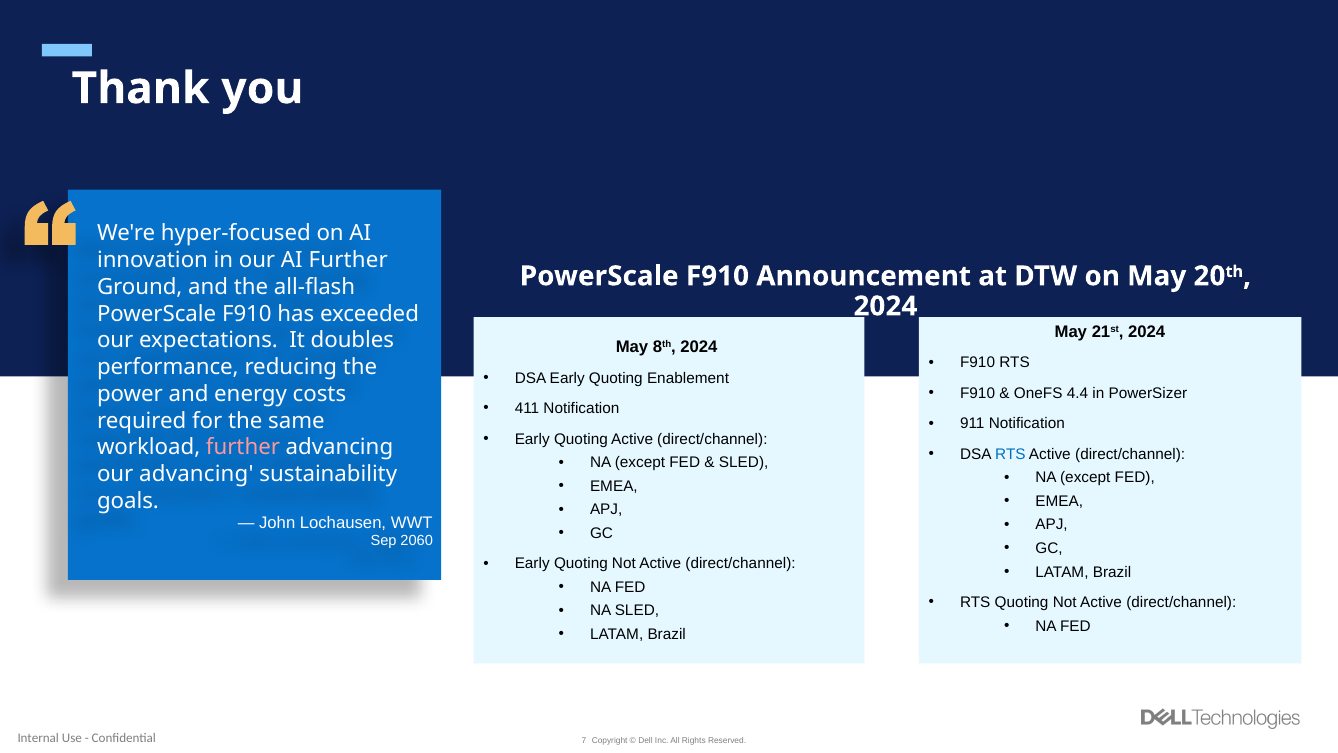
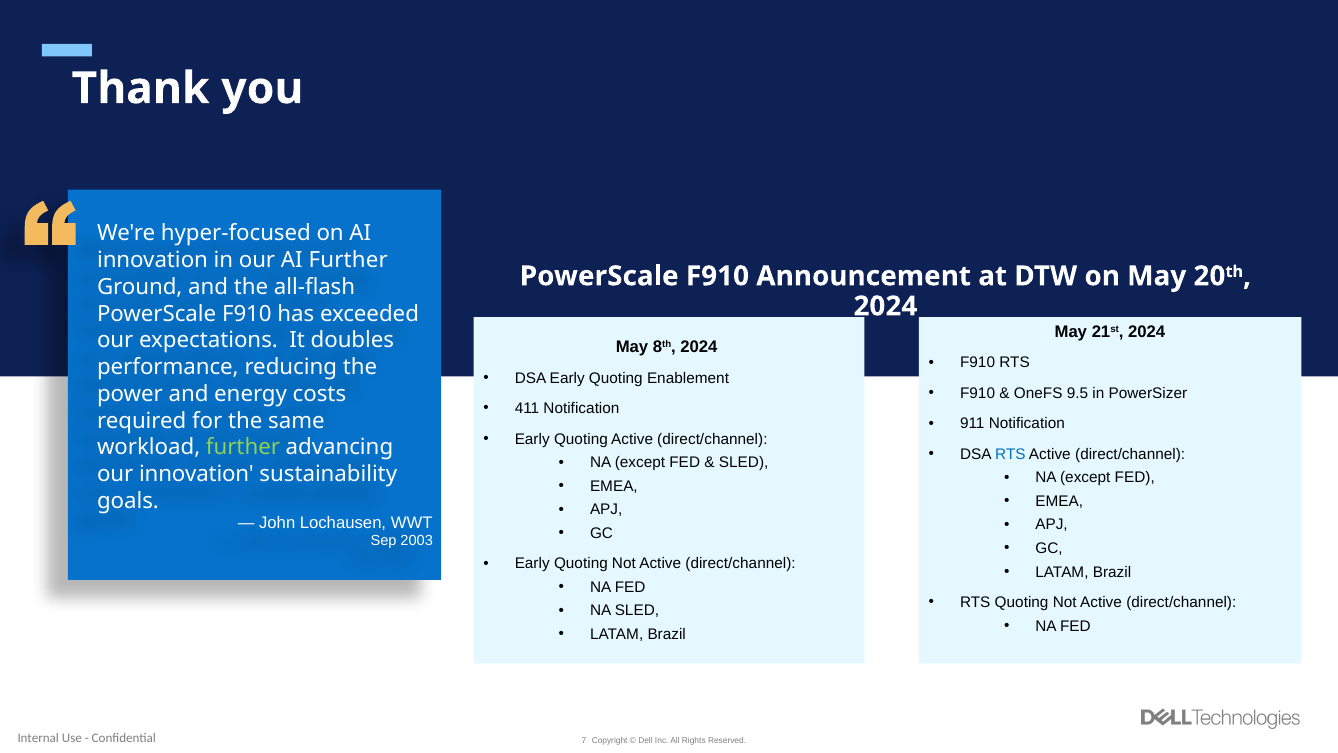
4.4: 4.4 -> 9.5
further at (243, 447) colour: pink -> light green
our advancing: advancing -> innovation
2060: 2060 -> 2003
